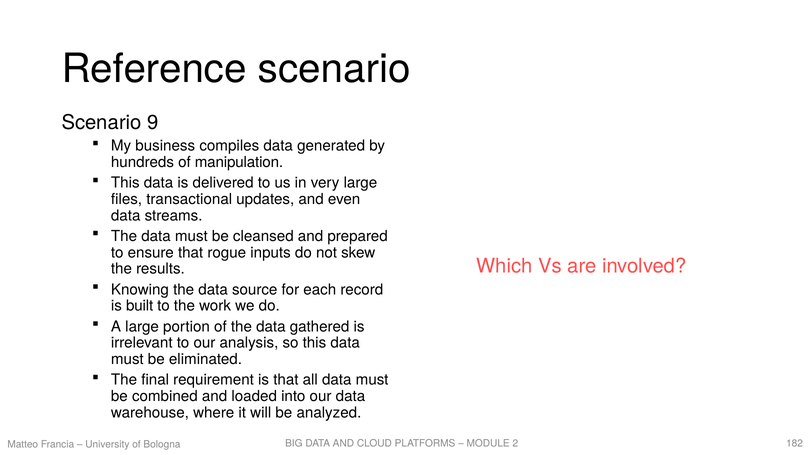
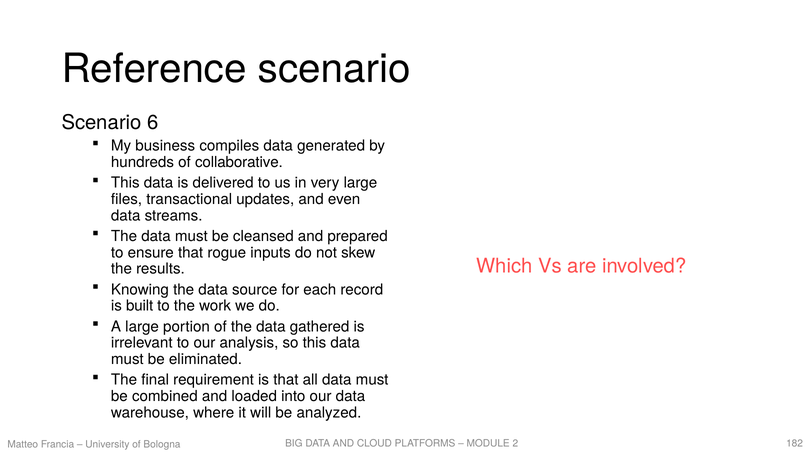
9: 9 -> 6
manipulation: manipulation -> collaborative
